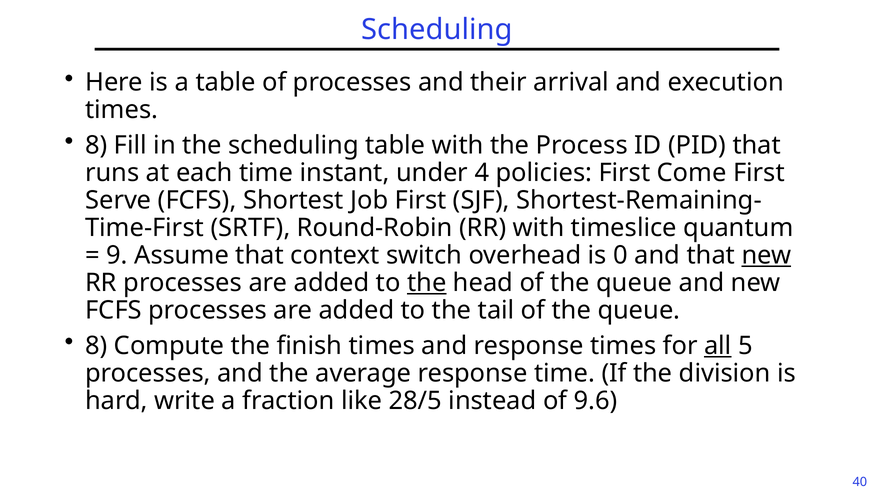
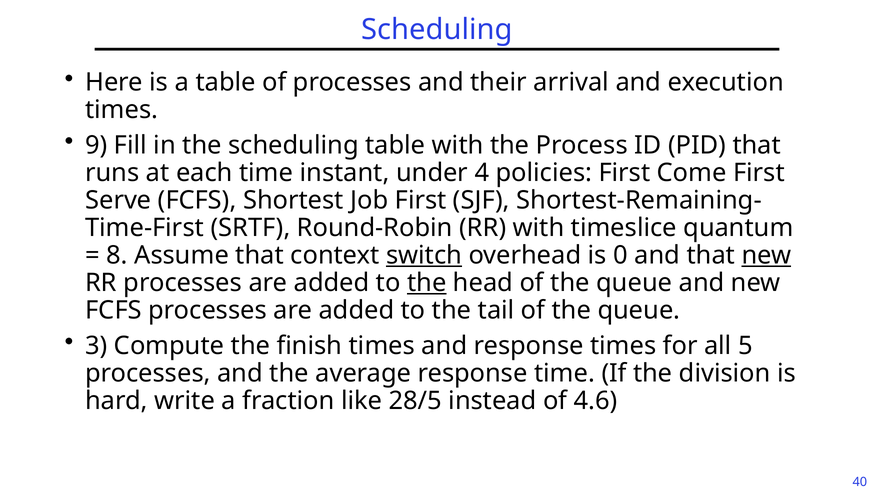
8 at (96, 145): 8 -> 9
9: 9 -> 8
switch underline: none -> present
8 at (96, 345): 8 -> 3
all underline: present -> none
9.6: 9.6 -> 4.6
